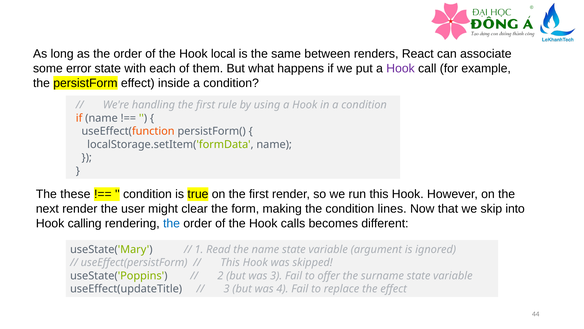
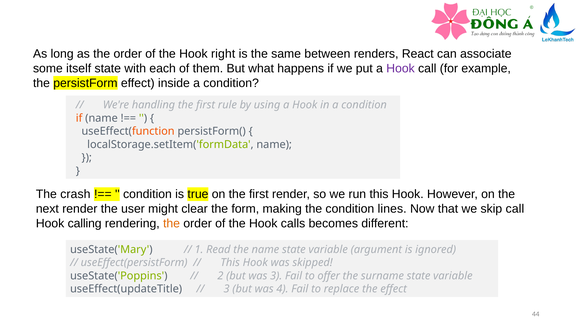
local: local -> right
error: error -> itself
these: these -> crash
skip into: into -> call
the at (172, 223) colour: blue -> orange
